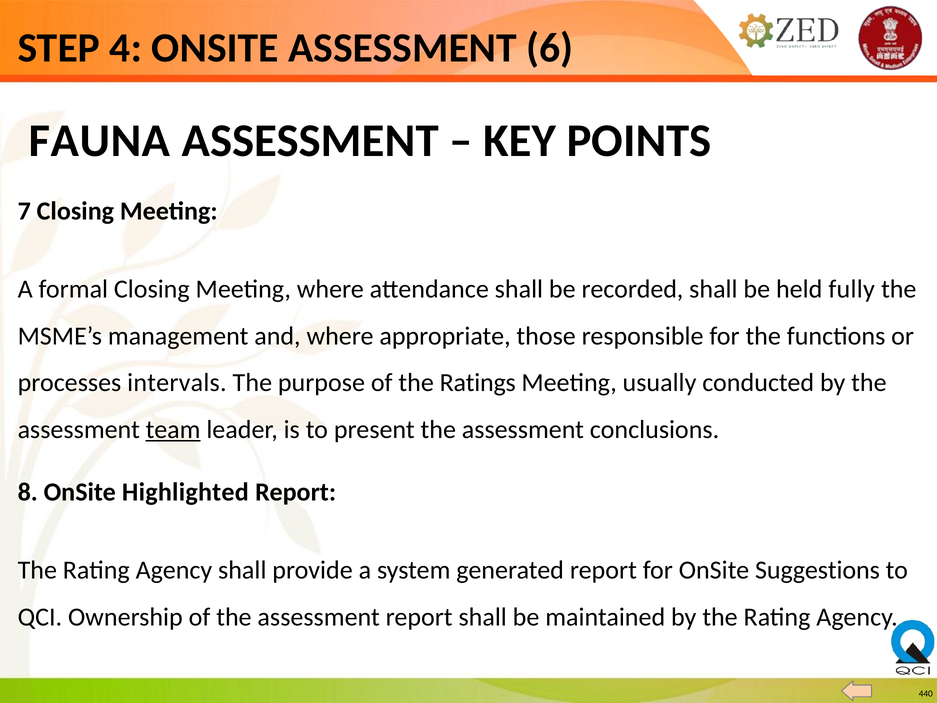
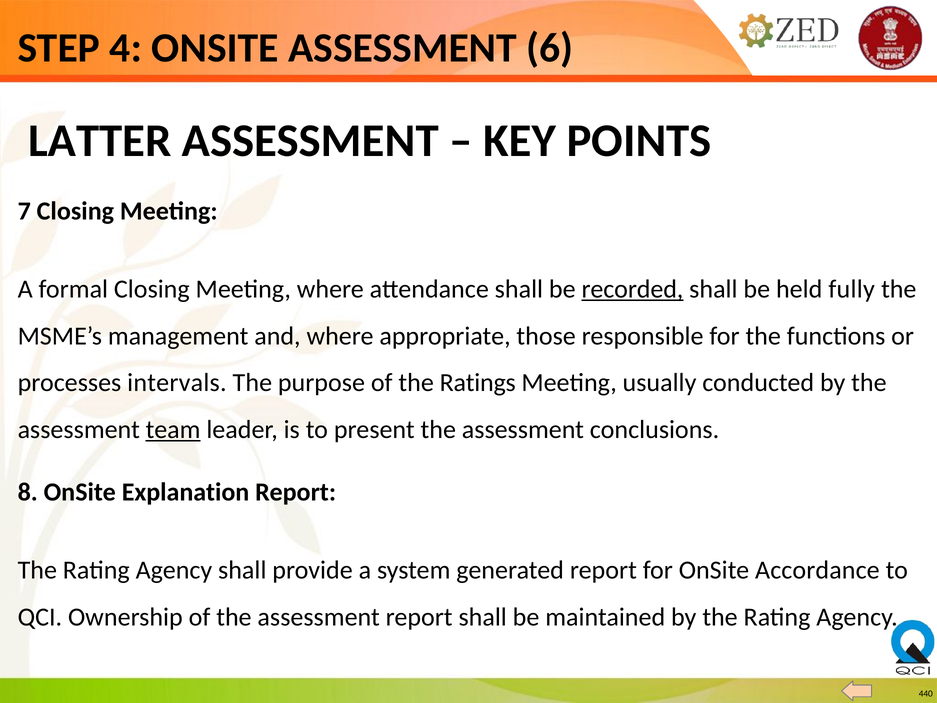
FAUNA: FAUNA -> LATTER
recorded underline: none -> present
Highlighted: Highlighted -> Explanation
Suggestions: Suggestions -> Accordance
